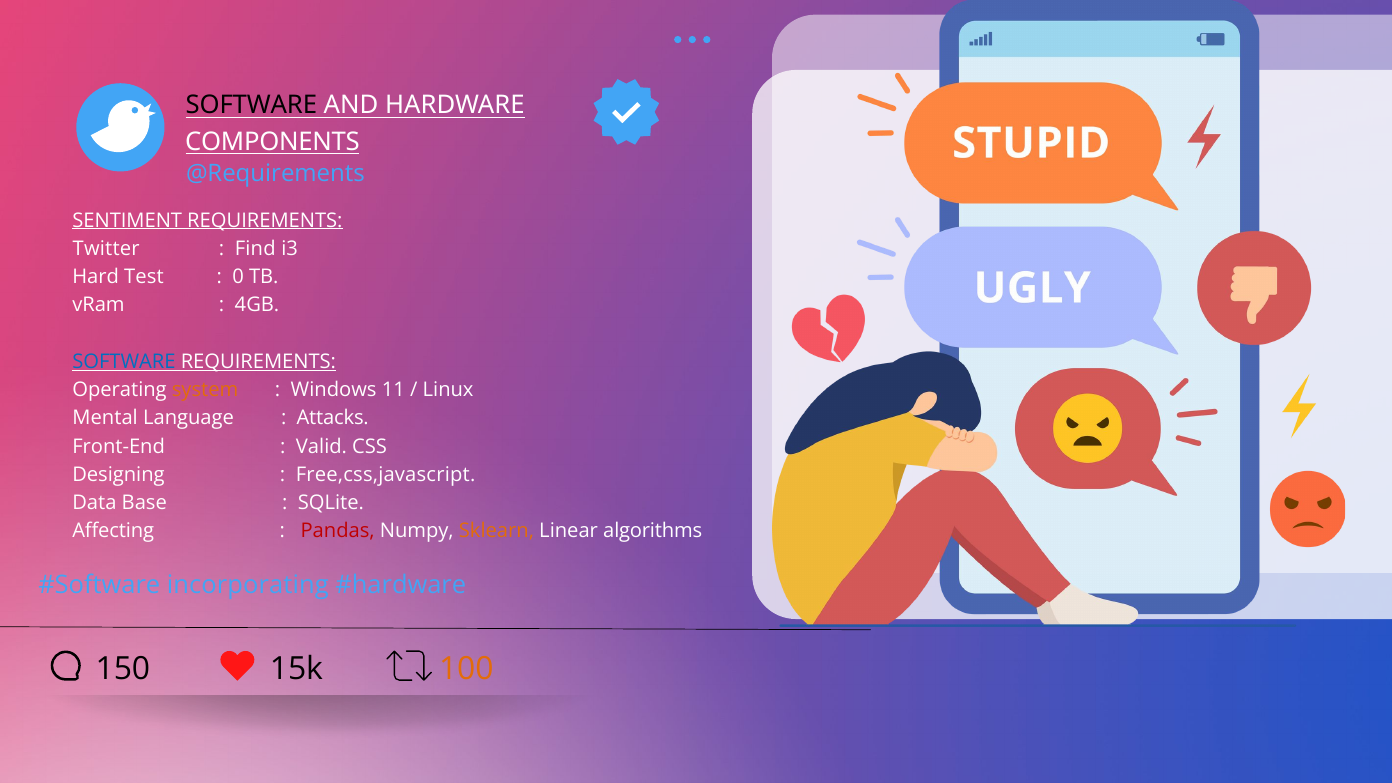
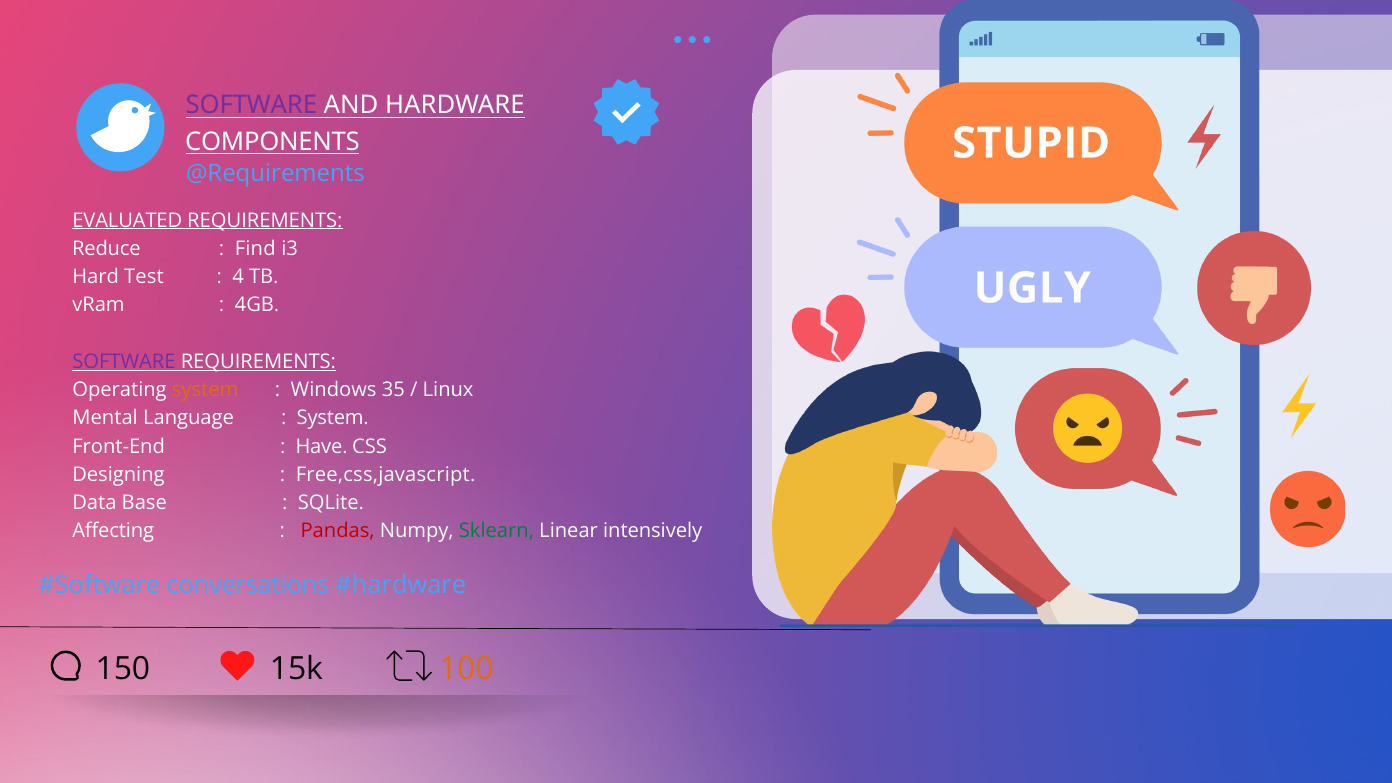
SOFTWARE at (251, 105) colour: black -> purple
SENTIMENT: SENTIMENT -> EVALUATED
Twitter: Twitter -> Reduce
0: 0 -> 4
SOFTWARE at (124, 362) colour: blue -> purple
11: 11 -> 35
Attacks at (333, 418): Attacks -> System
Valid: Valid -> Have
Sklearn colour: orange -> green
algorithms: algorithms -> intensively
incorporating: incorporating -> conversations
